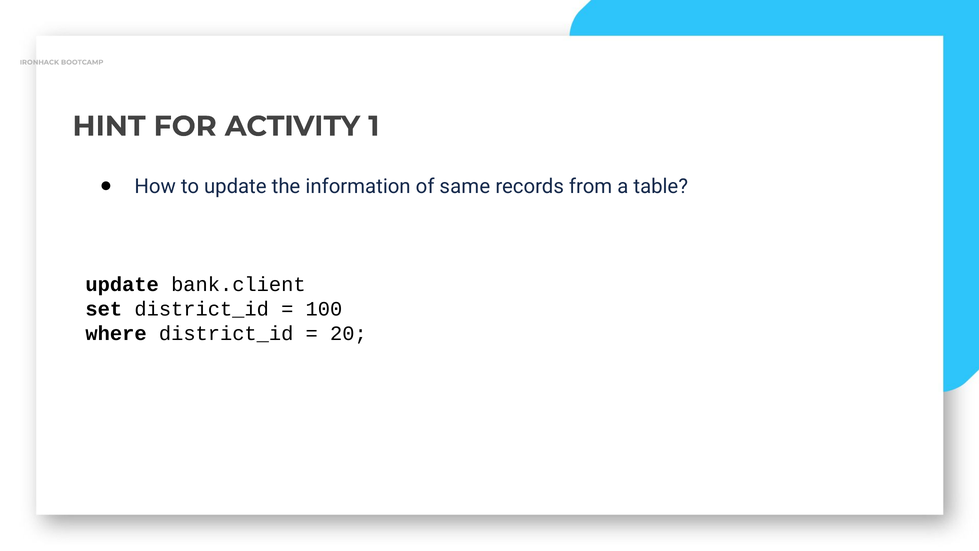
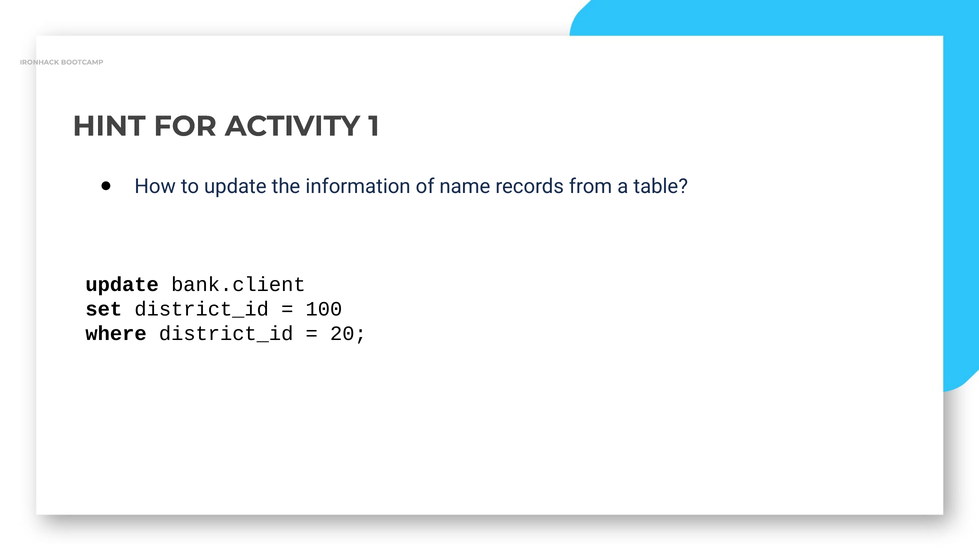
same: same -> name
